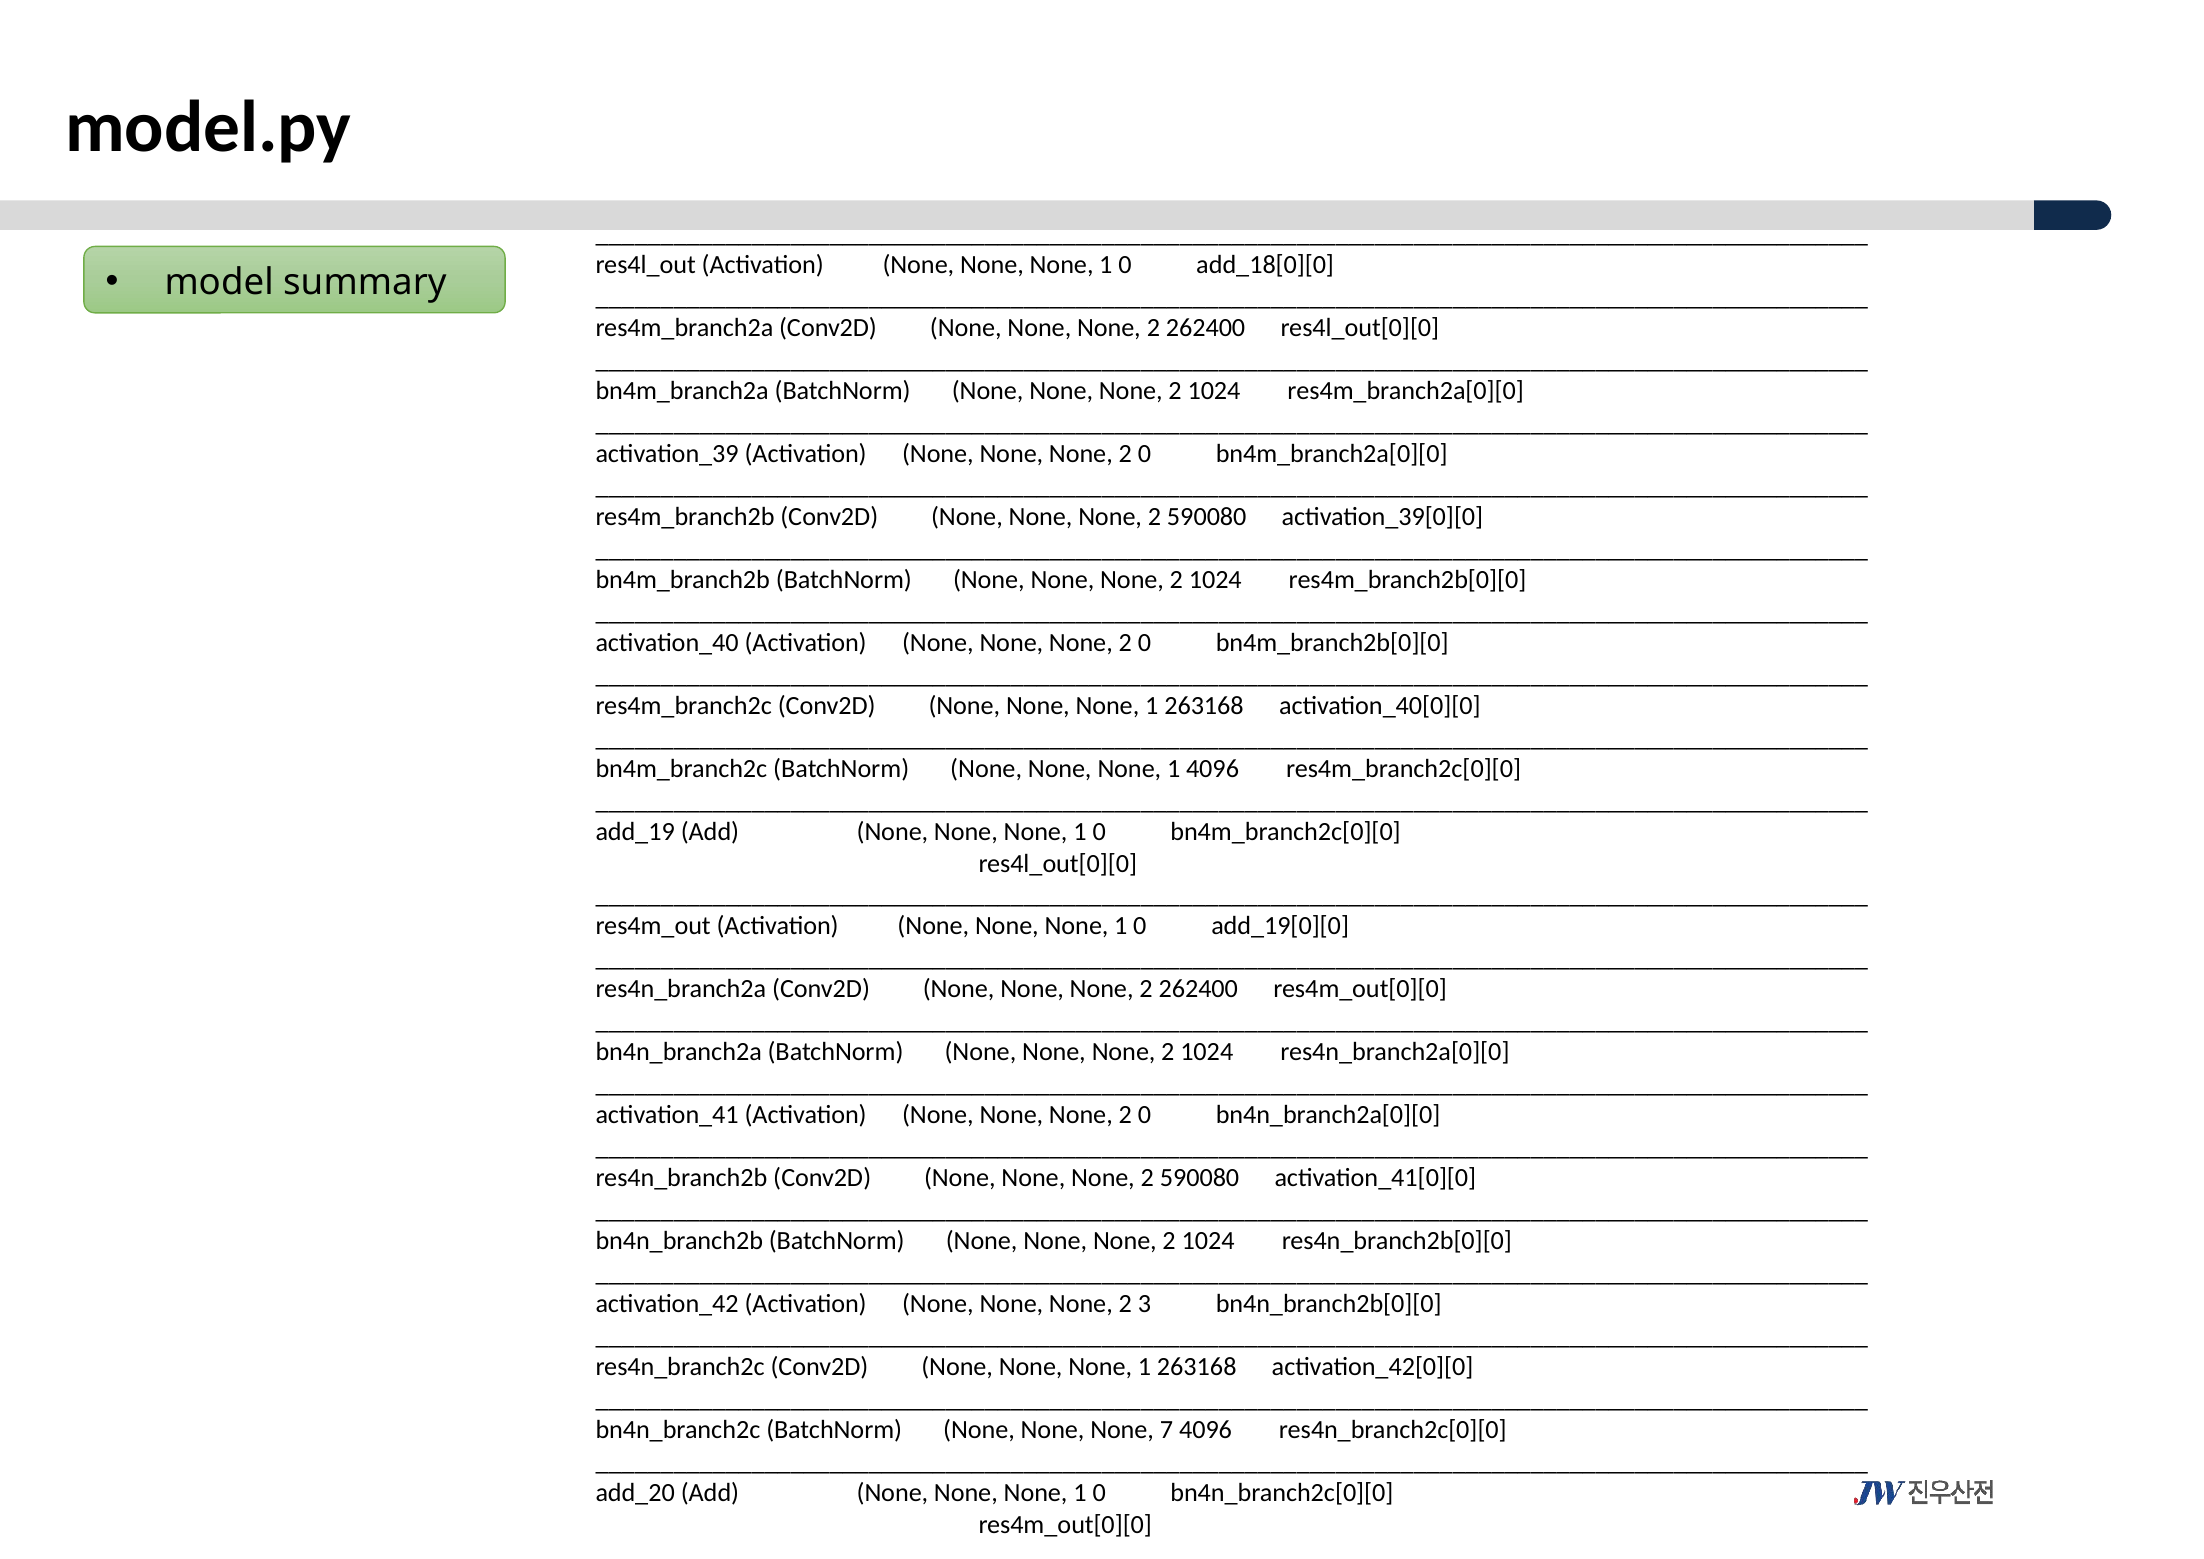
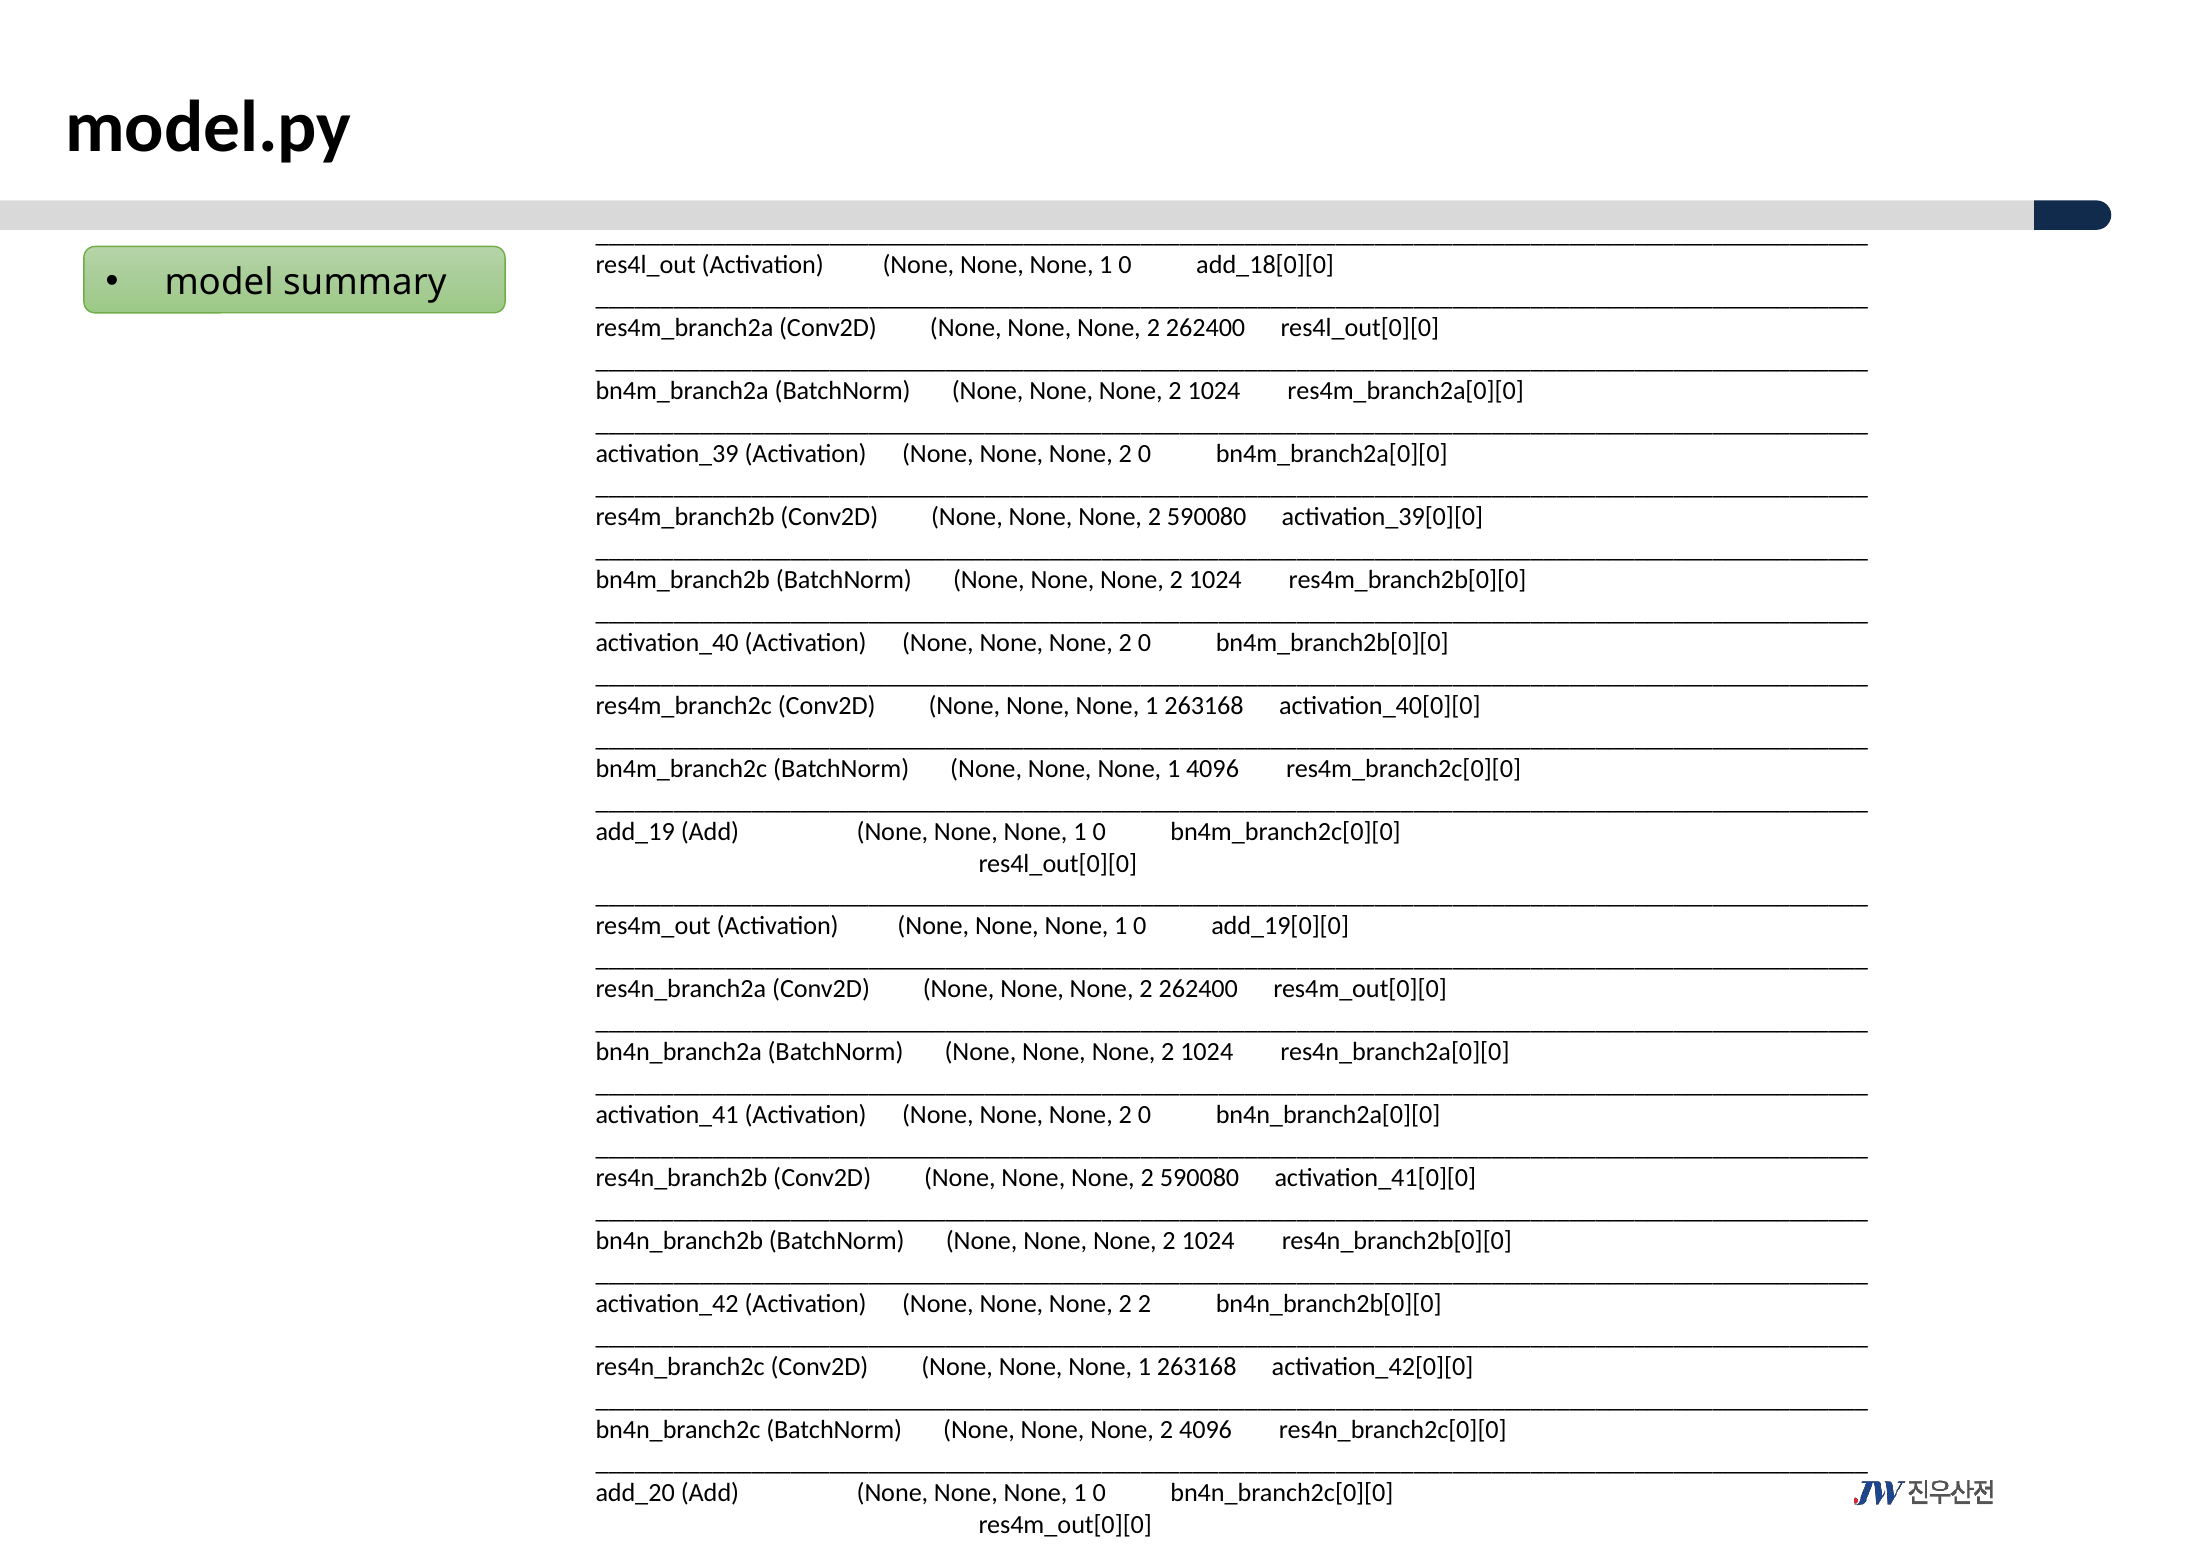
2 3: 3 -> 2
7 at (1167, 1429): 7 -> 2
